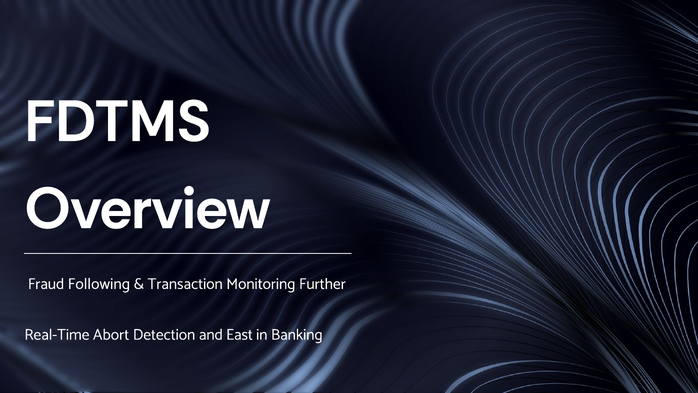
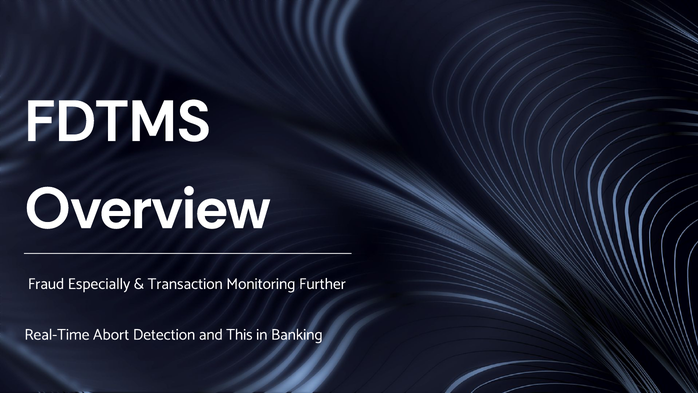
Following: Following -> Especially
East: East -> This
